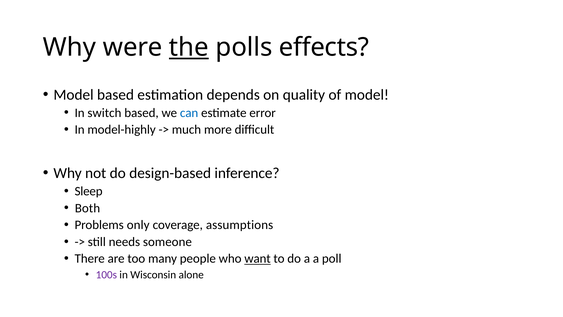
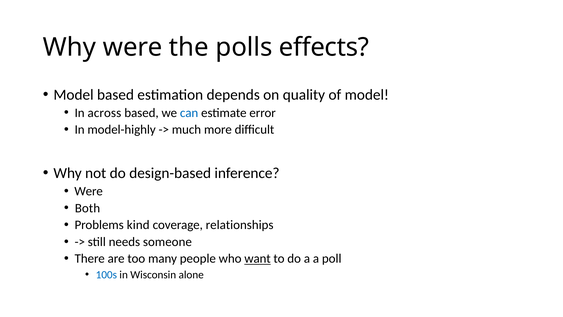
the underline: present -> none
switch: switch -> across
Sleep at (89, 191): Sleep -> Were
only: only -> kind
assumptions: assumptions -> relationships
100s colour: purple -> blue
